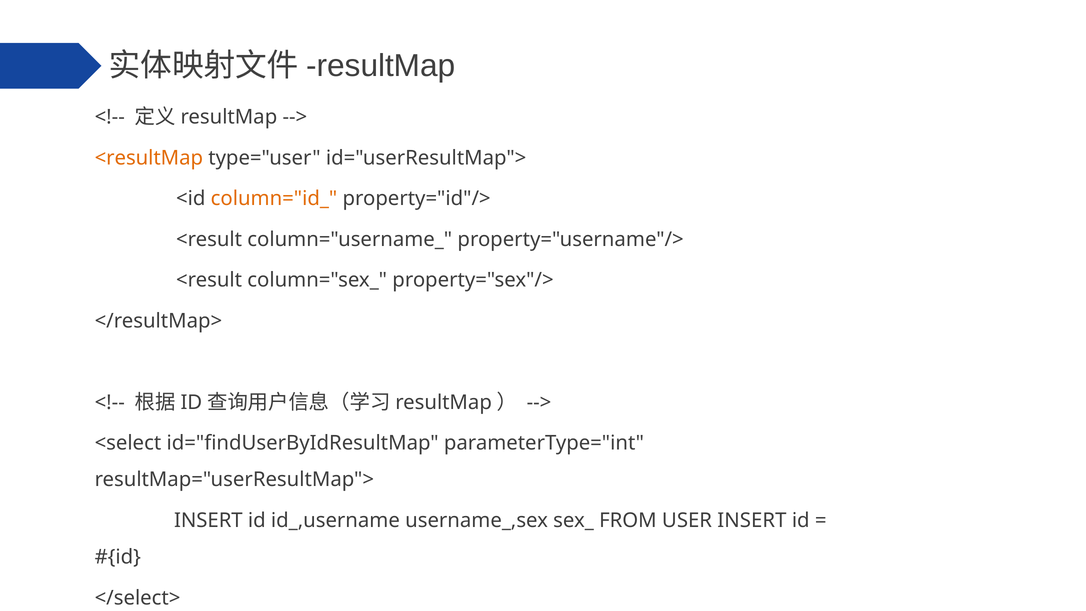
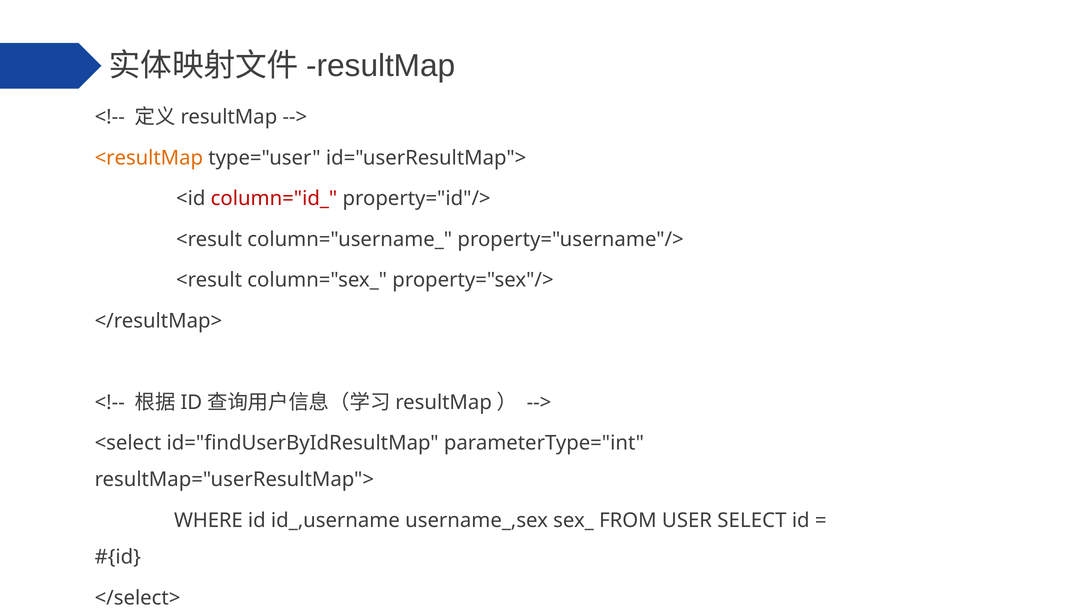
column="id_ colour: orange -> red
INSERT at (208, 520): INSERT -> WHERE
USER INSERT: INSERT -> SELECT
